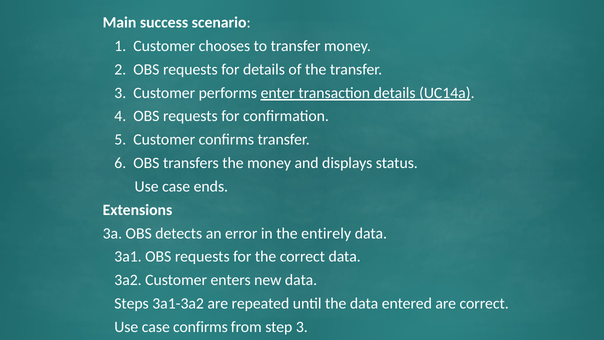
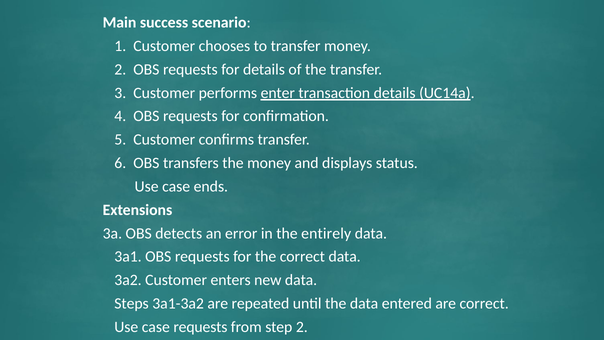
case confirms: confirms -> requests
step 3: 3 -> 2
